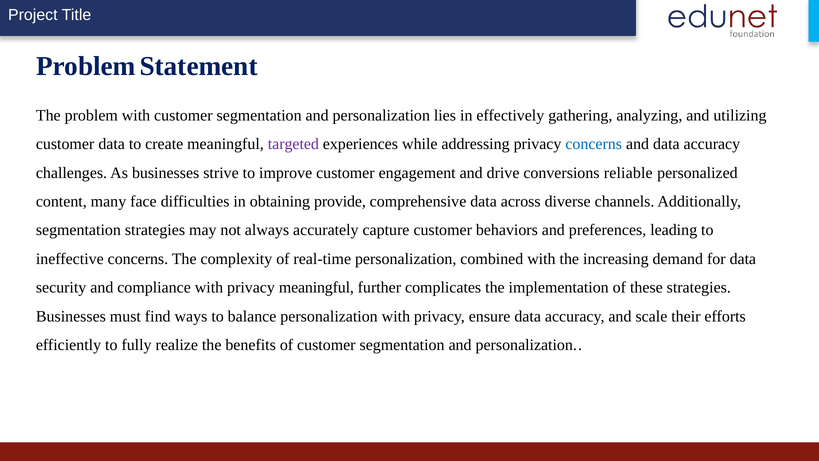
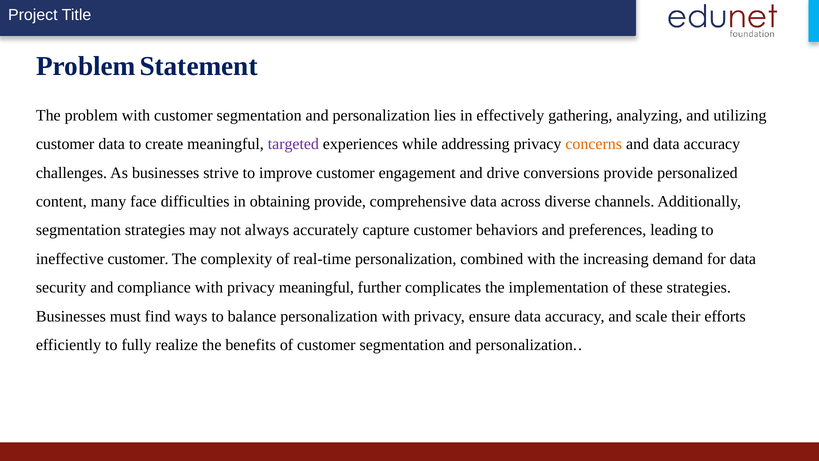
concerns at (594, 144) colour: blue -> orange
conversions reliable: reliable -> provide
ineffective concerns: concerns -> customer
